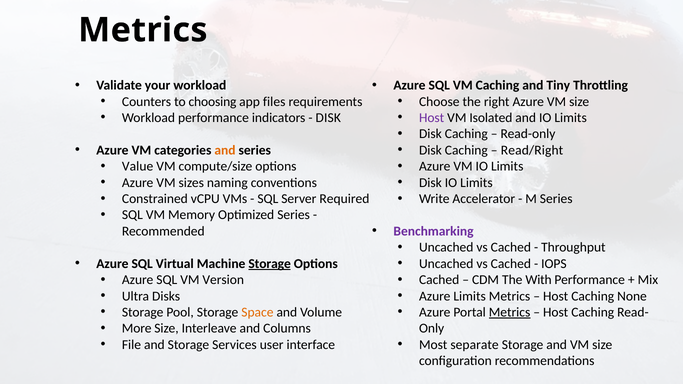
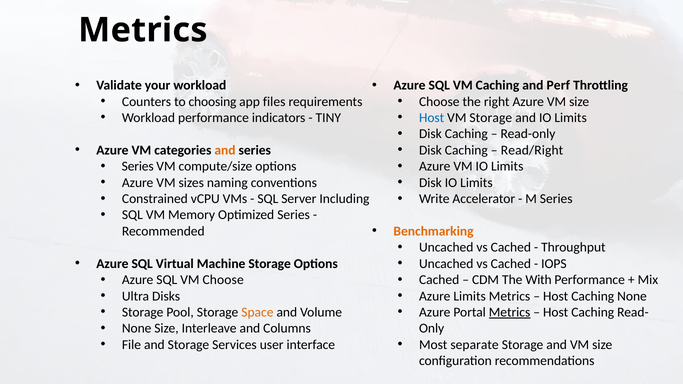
Tiny: Tiny -> Perf
DISK at (328, 118): DISK -> TINY
Host at (432, 118) colour: purple -> blue
VM Isolated: Isolated -> Storage
Value at (138, 166): Value -> Series
Required: Required -> Including
Benchmarking colour: purple -> orange
Storage at (270, 264) underline: present -> none
VM Version: Version -> Choose
More at (137, 329): More -> None
